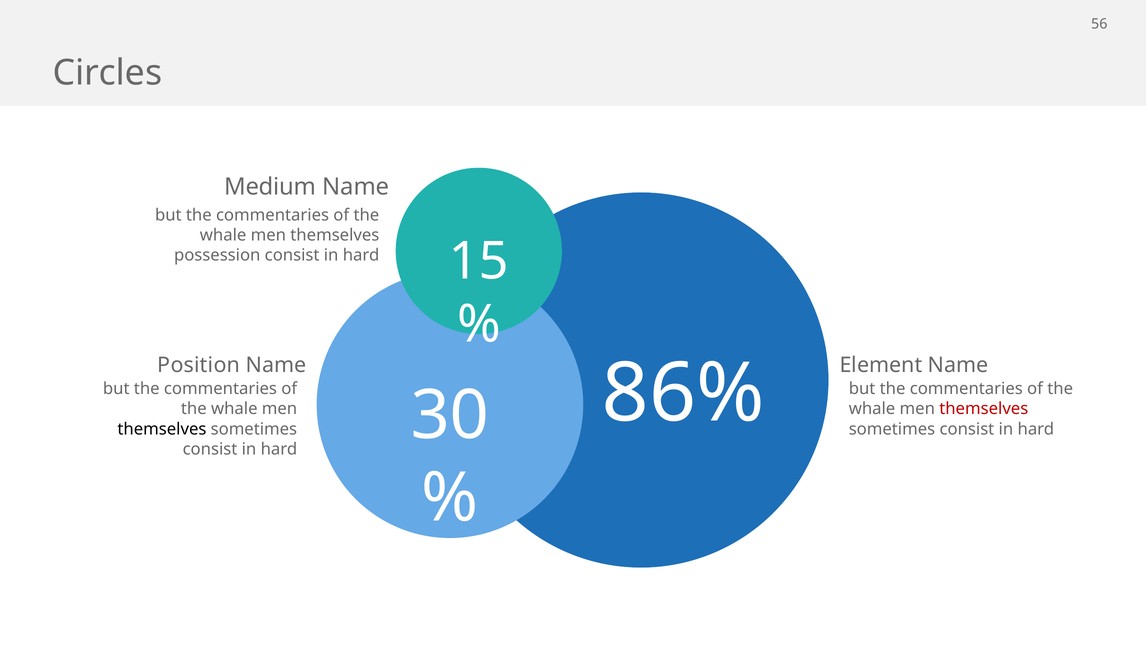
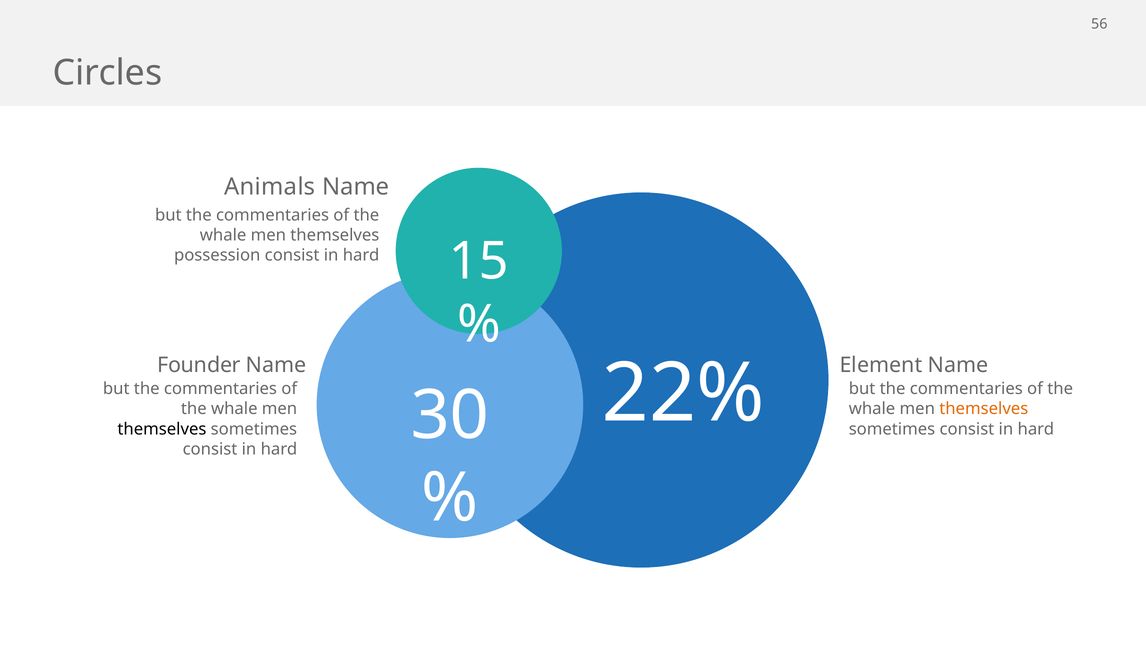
Medium: Medium -> Animals
Position: Position -> Founder
86%: 86% -> 22%
themselves at (984, 409) colour: red -> orange
